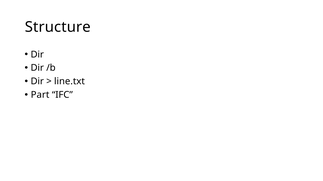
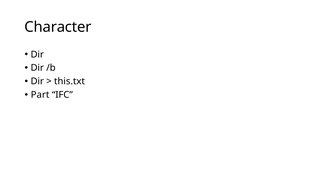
Structure: Structure -> Character
line.txt: line.txt -> this.txt
